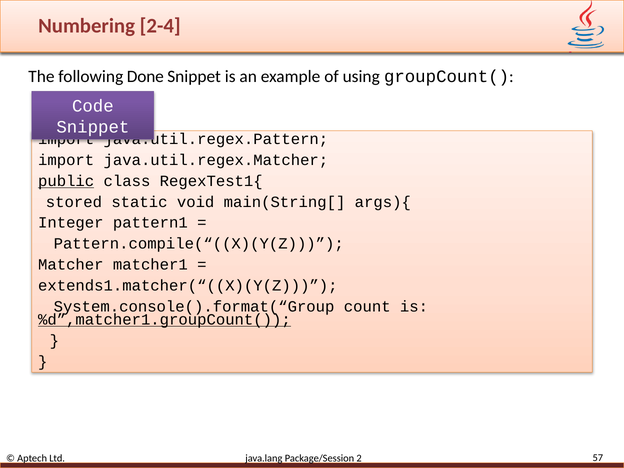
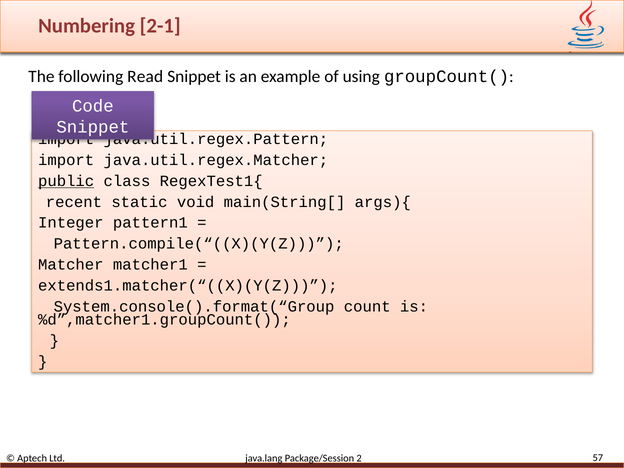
2-4: 2-4 -> 2-1
Done: Done -> Read
stored: stored -> recent
%d”,matcher1.groupCount( underline: present -> none
